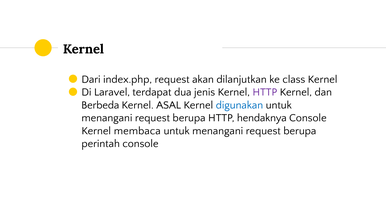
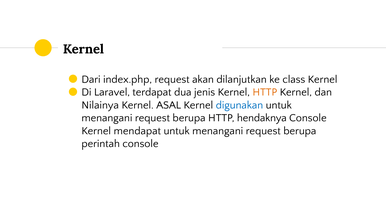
HTTP at (265, 92) colour: purple -> orange
Berbeda: Berbeda -> Nilainya
membaca: membaca -> mendapat
